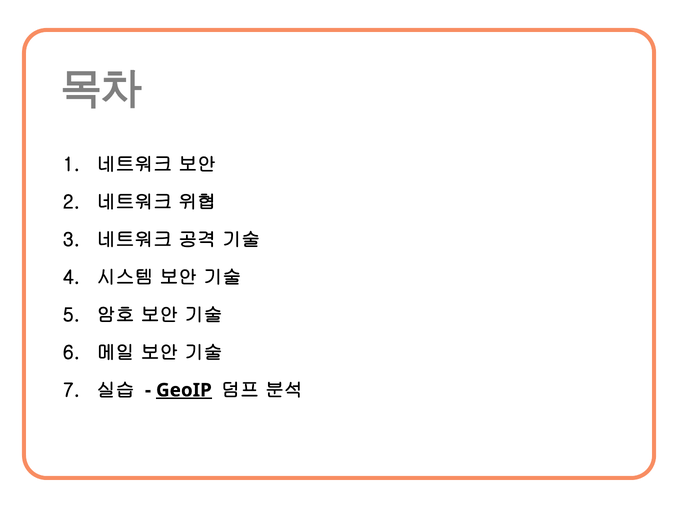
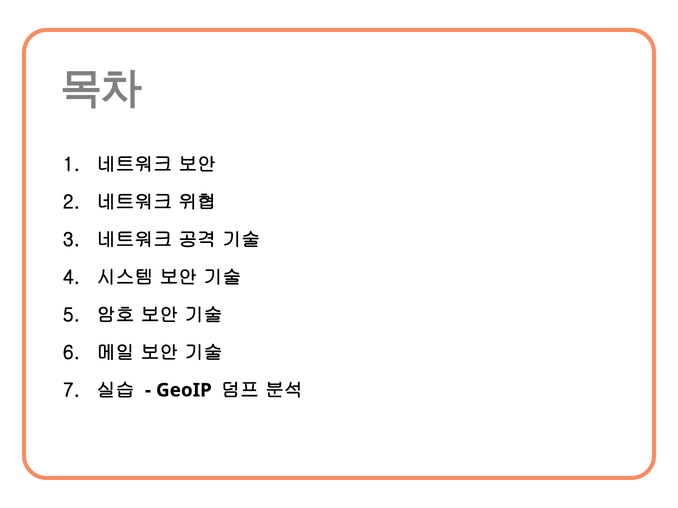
GeoIP underline: present -> none
